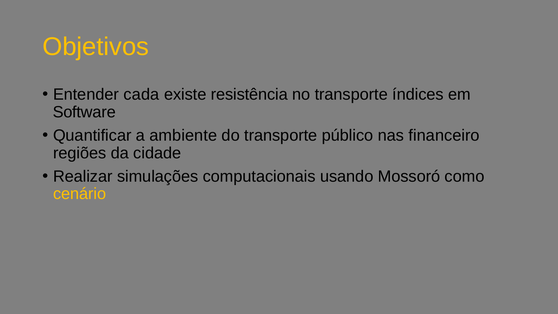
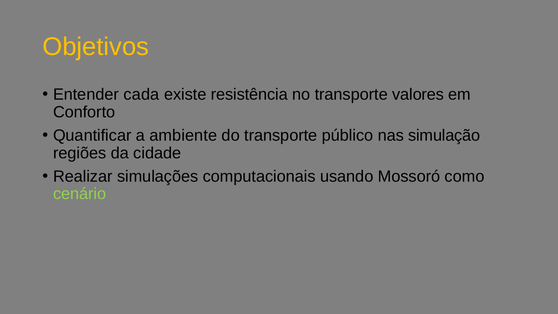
índices: índices -> valores
Software: Software -> Conforto
financeiro: financeiro -> simulação
cenário colour: yellow -> light green
